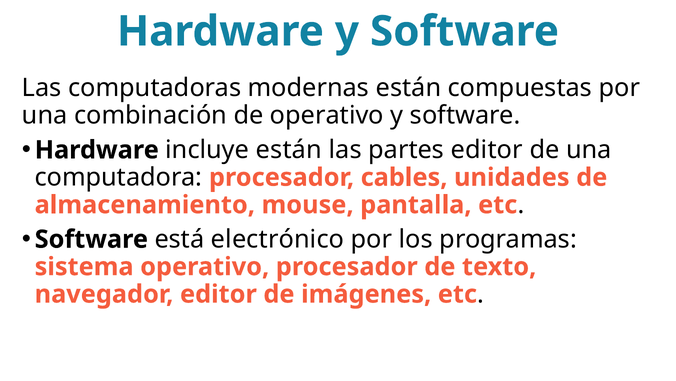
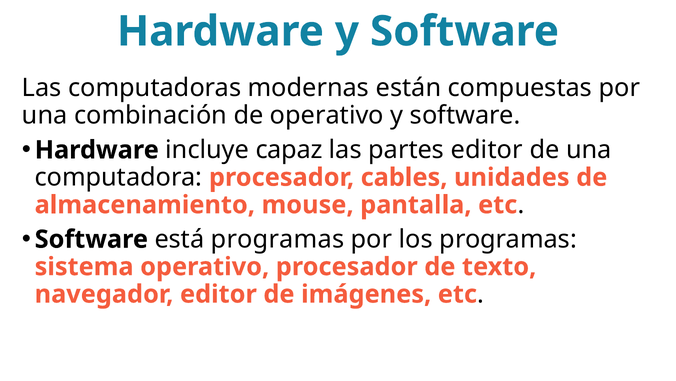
incluye están: están -> capaz
está electrónico: electrónico -> programas
